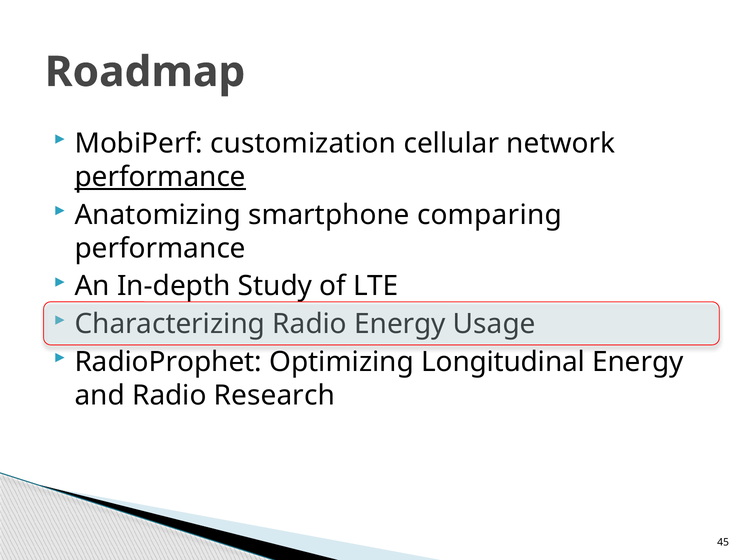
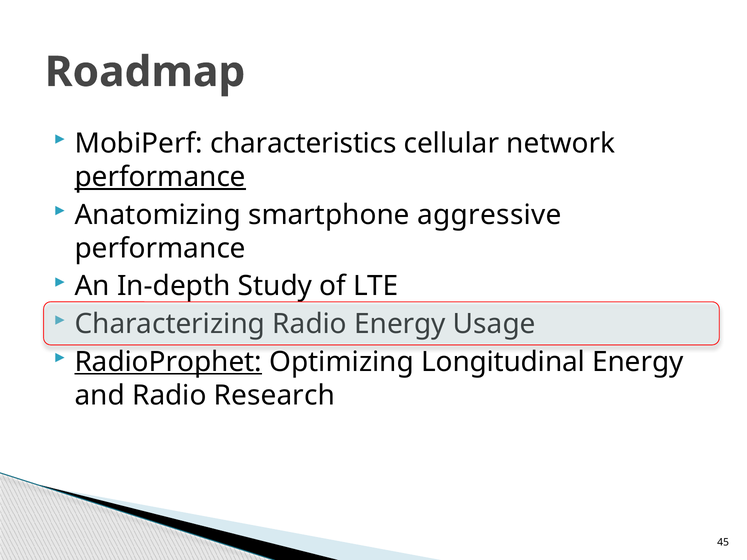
customization: customization -> characteristics
comparing: comparing -> aggressive
RadioProphet underline: none -> present
